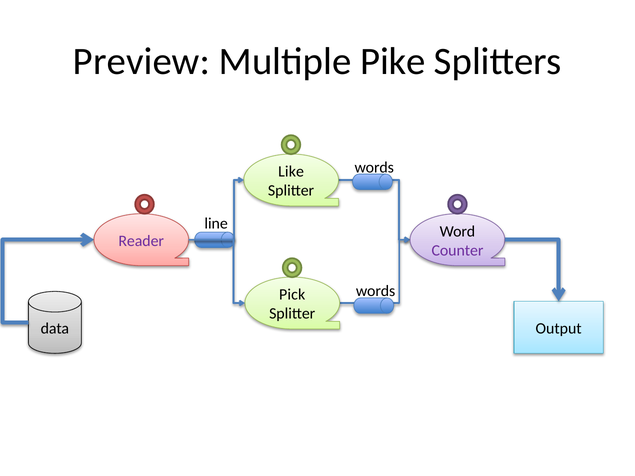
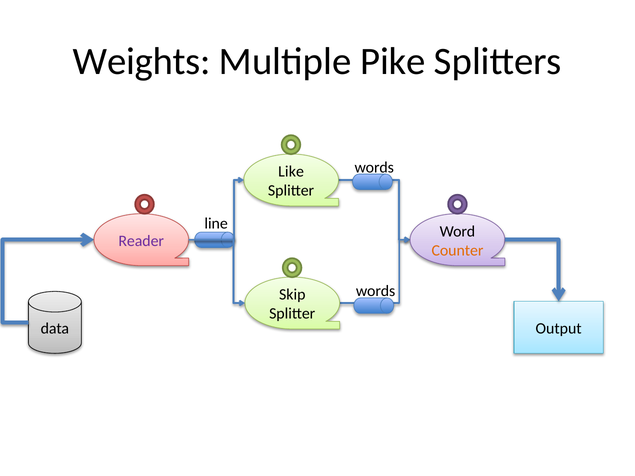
Preview: Preview -> Weights
Counter colour: purple -> orange
Pick: Pick -> Skip
